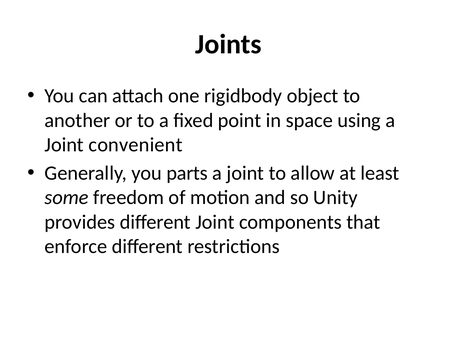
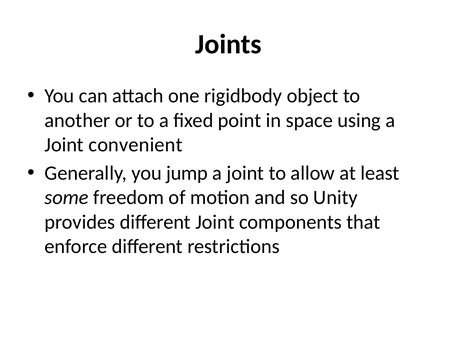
parts: parts -> jump
